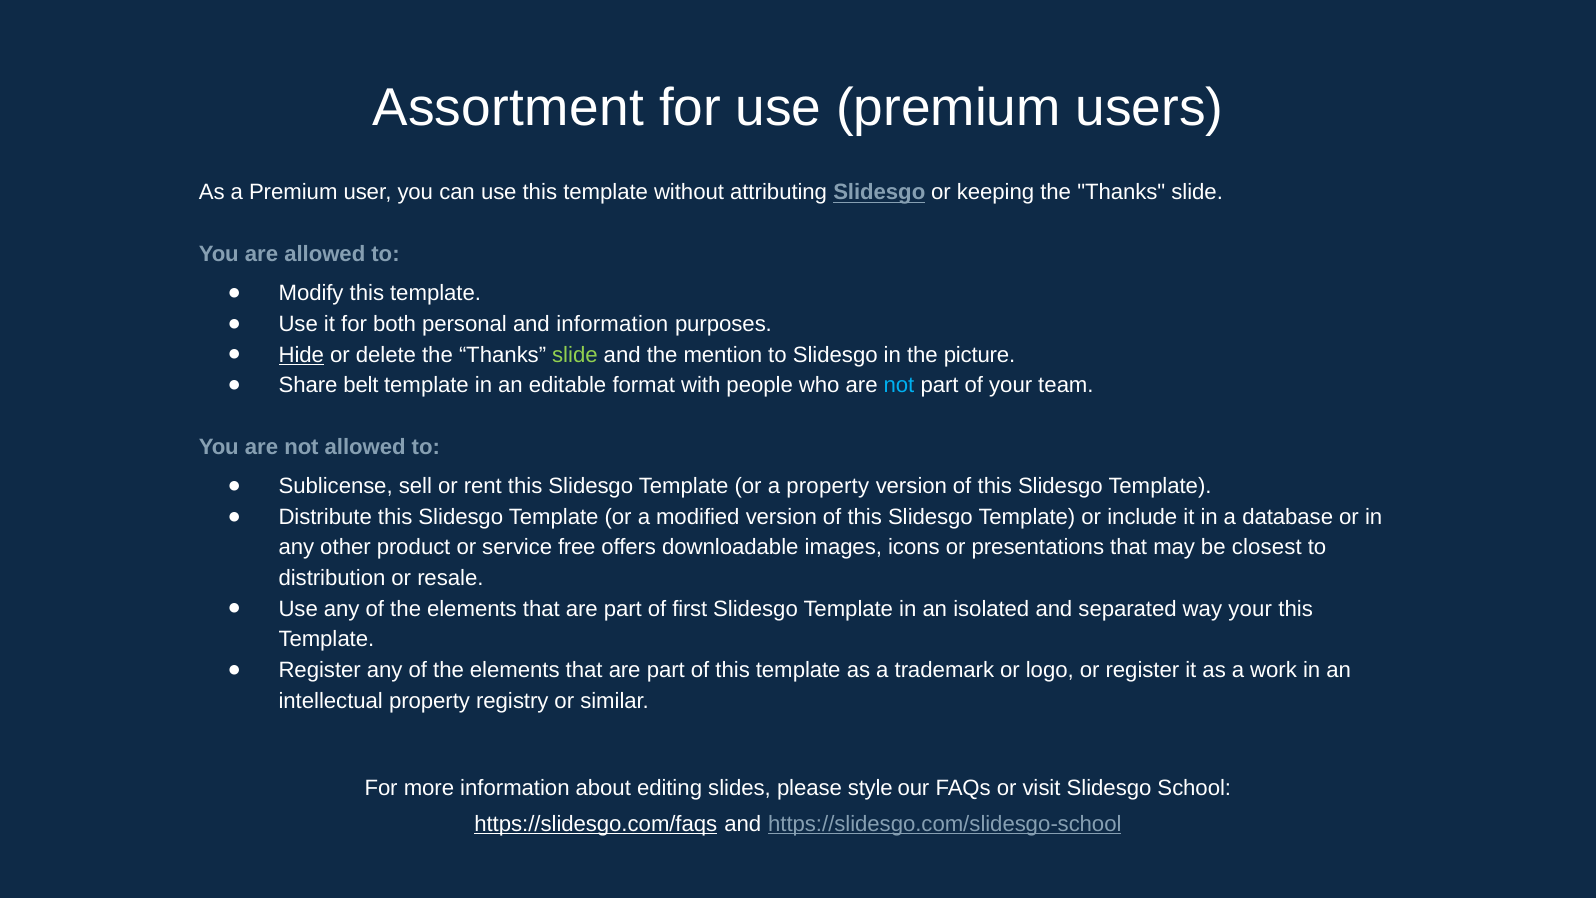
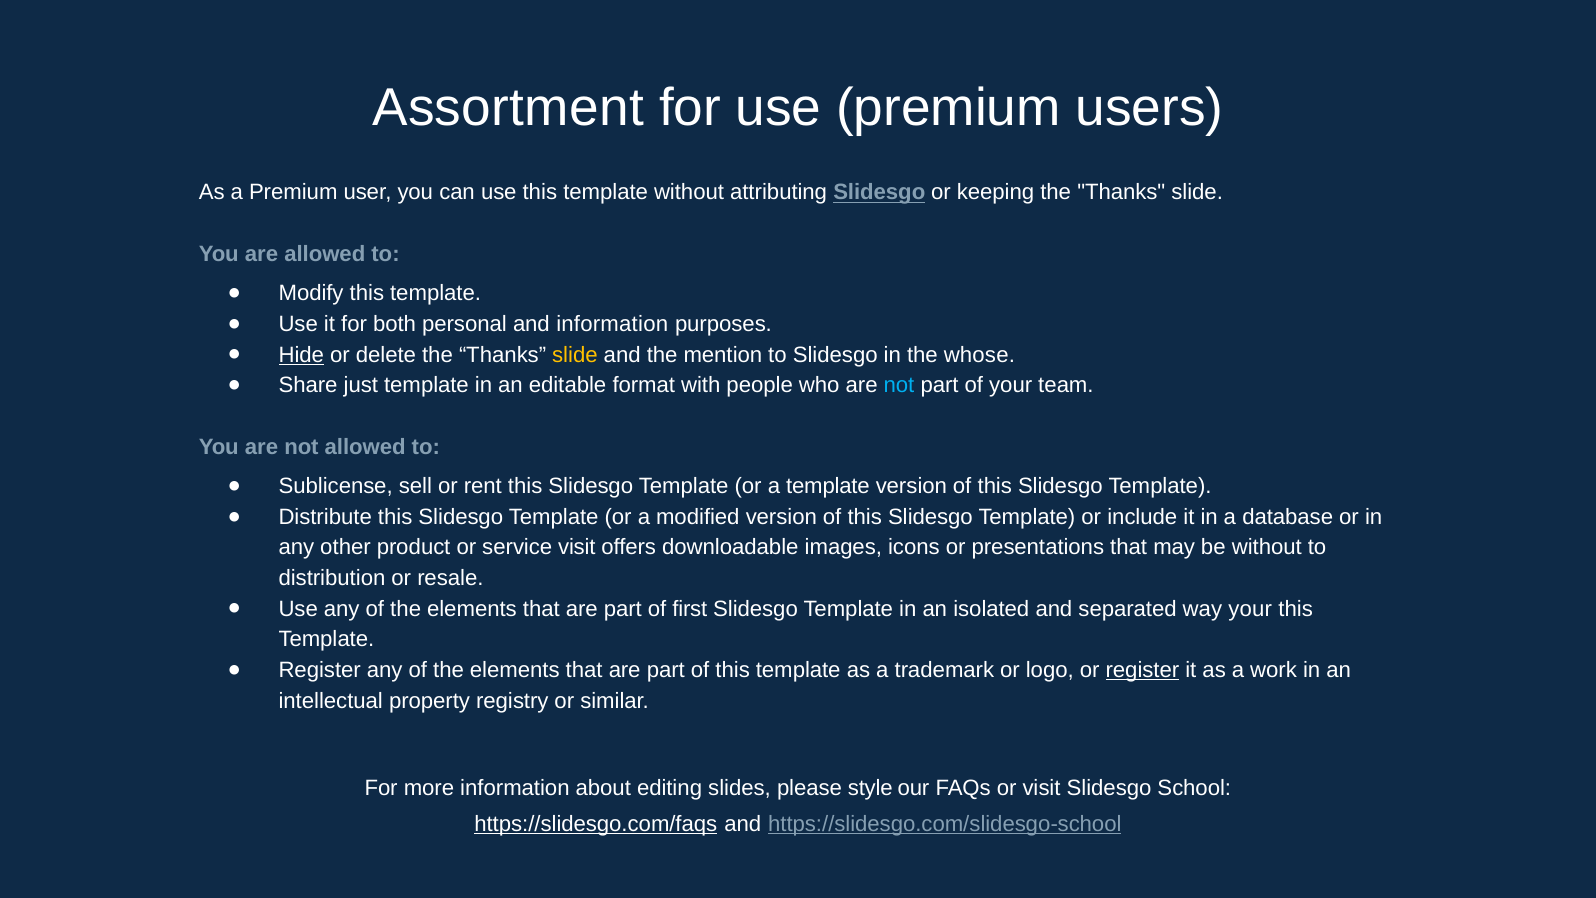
slide at (575, 355) colour: light green -> yellow
picture: picture -> whose
belt: belt -> just
a property: property -> template
service free: free -> visit
be closest: closest -> without
register at (1142, 670) underline: none -> present
